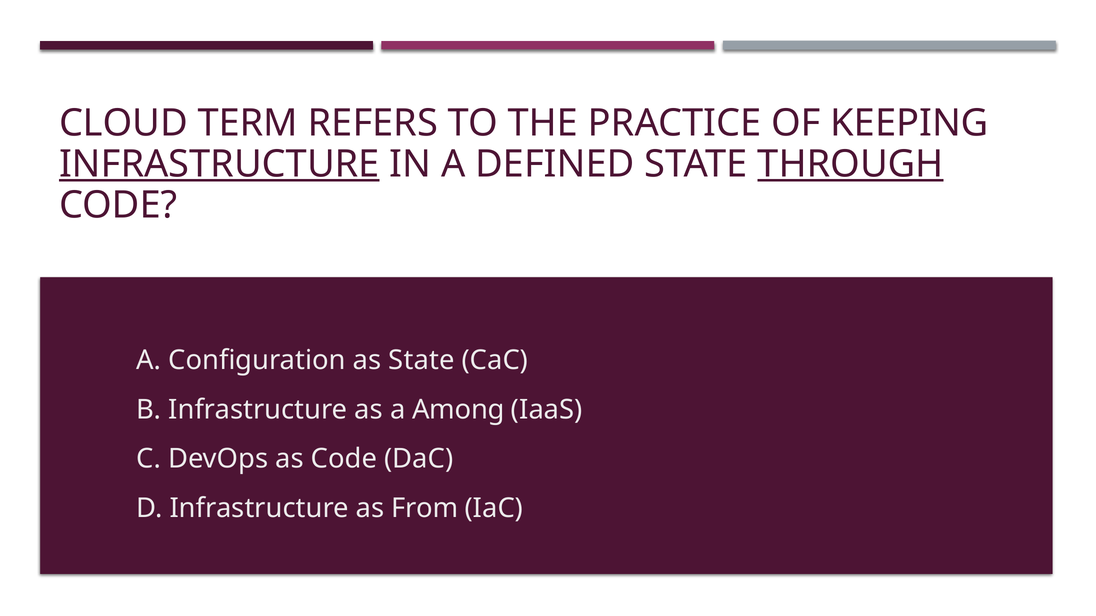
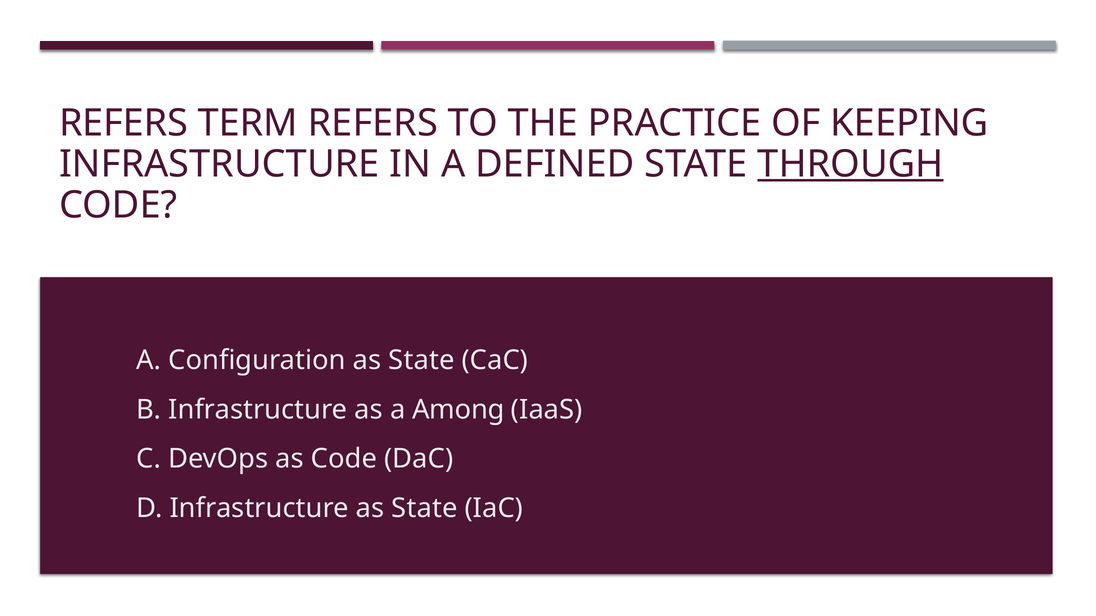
CLOUD at (123, 123): CLOUD -> REFERS
INFRASTRUCTURE at (219, 164) underline: present -> none
Infrastructure as From: From -> State
